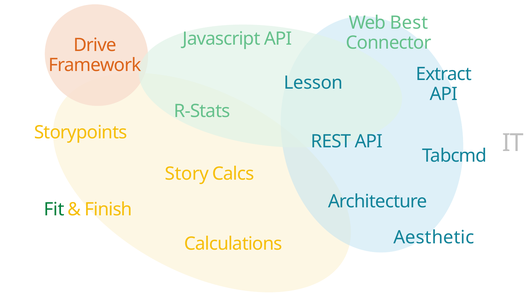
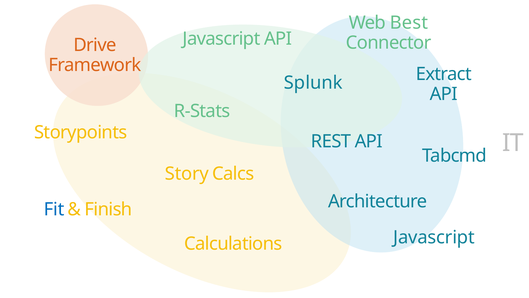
Lesson: Lesson -> Splunk
Fit colour: green -> blue
Aesthetic at (434, 237): Aesthetic -> Javascript
